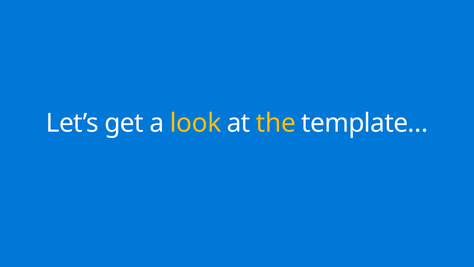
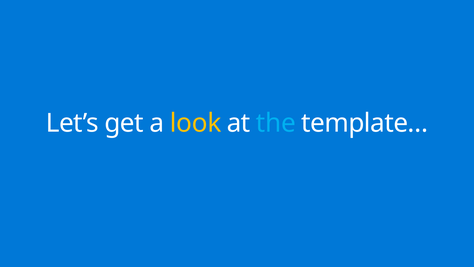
the colour: yellow -> light blue
